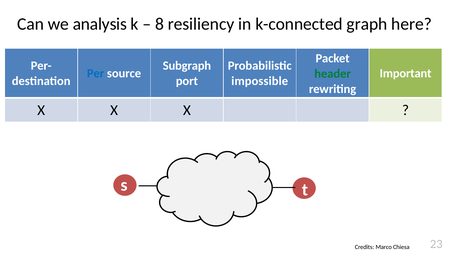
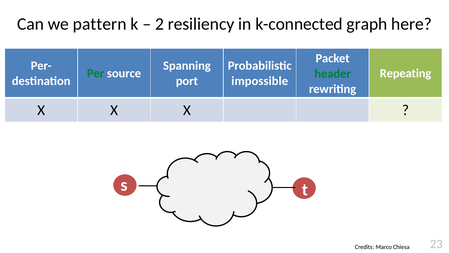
analysis: analysis -> pattern
8: 8 -> 2
Subgraph: Subgraph -> Spanning
Per colour: blue -> green
Important: Important -> Repeating
